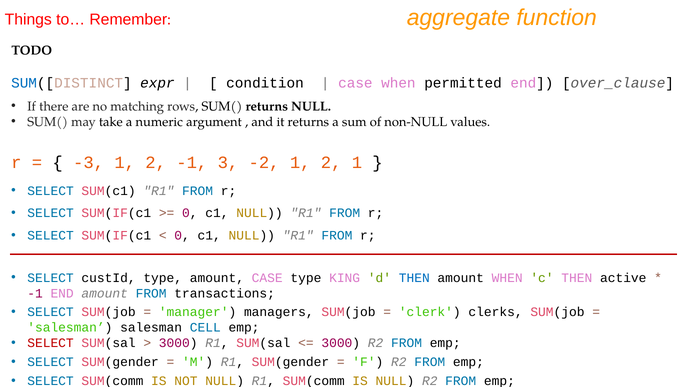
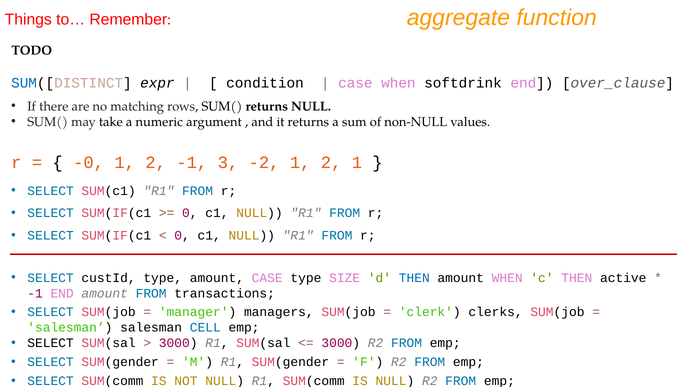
permitted: permitted -> softdrink
-3: -3 -> -0
KING: KING -> SIZE
SELECT at (51, 343) colour: red -> black
